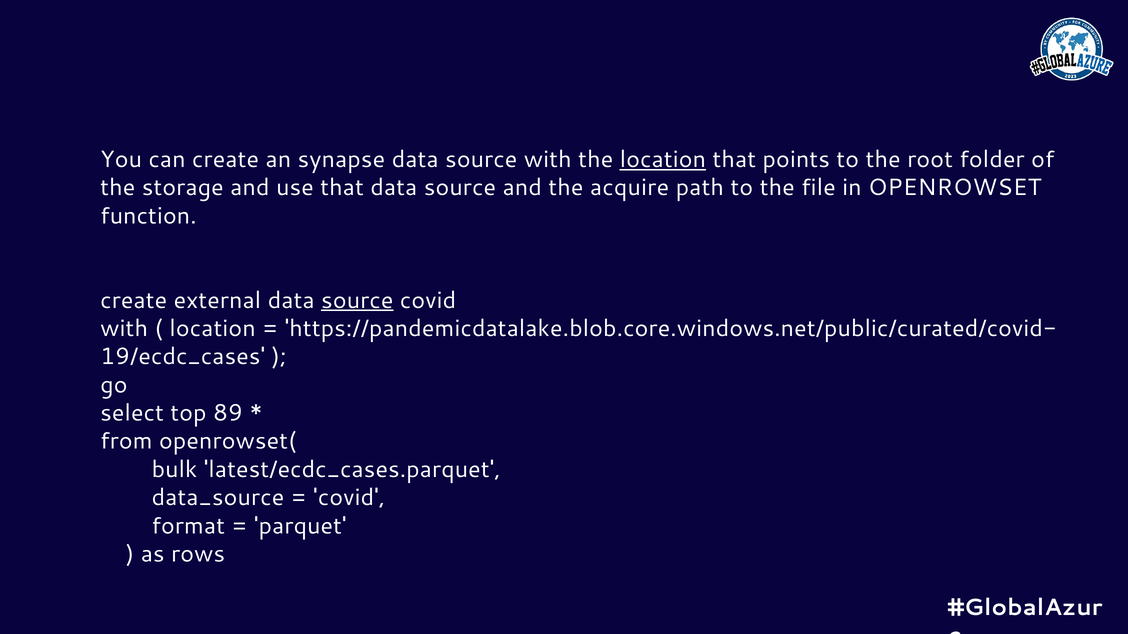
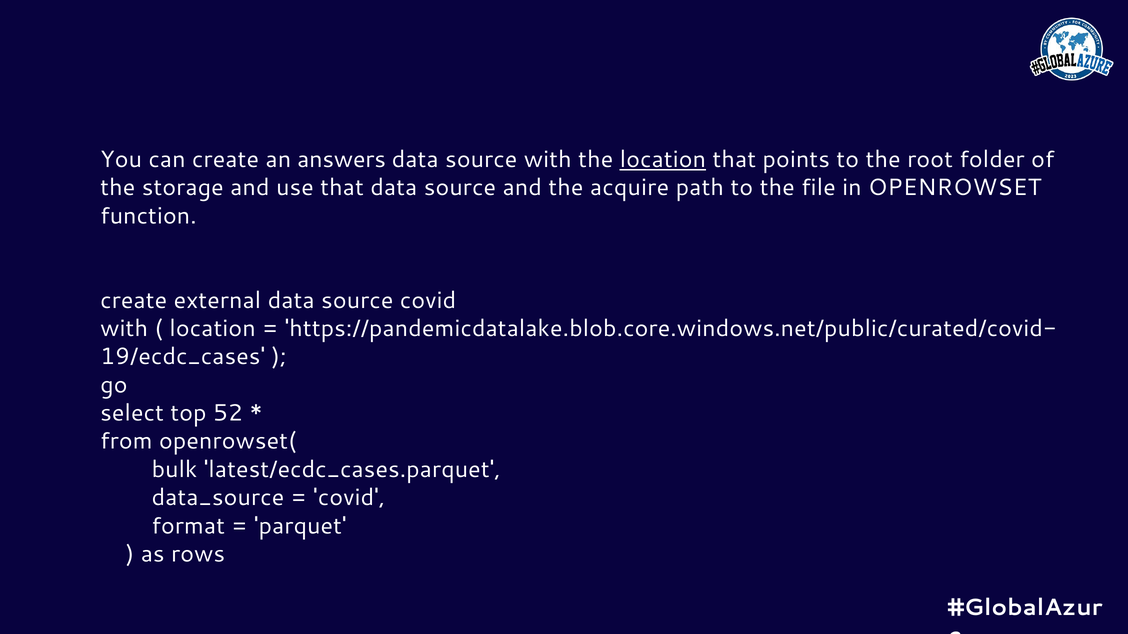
synapse: synapse -> answers
source at (357, 301) underline: present -> none
89: 89 -> 52
